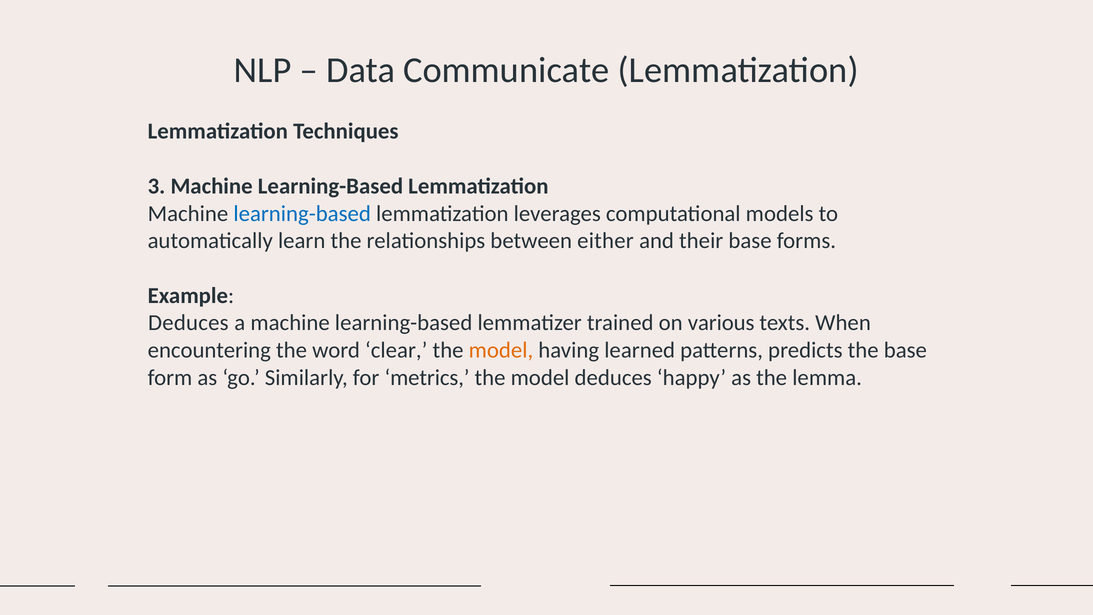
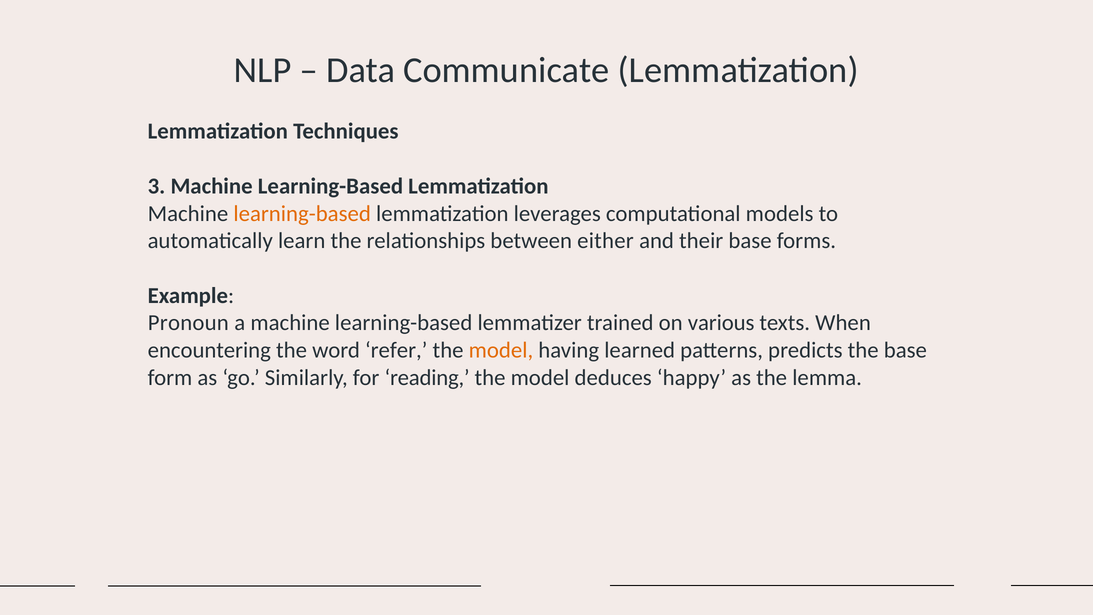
learning-based at (302, 213) colour: blue -> orange
Deduces at (188, 323): Deduces -> Pronoun
clear: clear -> refer
metrics: metrics -> reading
